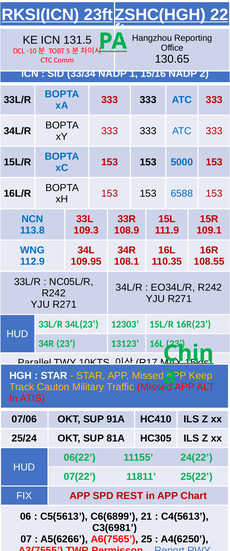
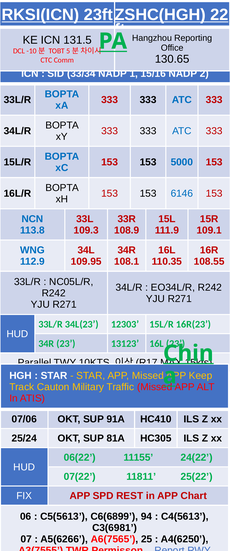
6588: 6588 -> 6146
21: 21 -> 94
